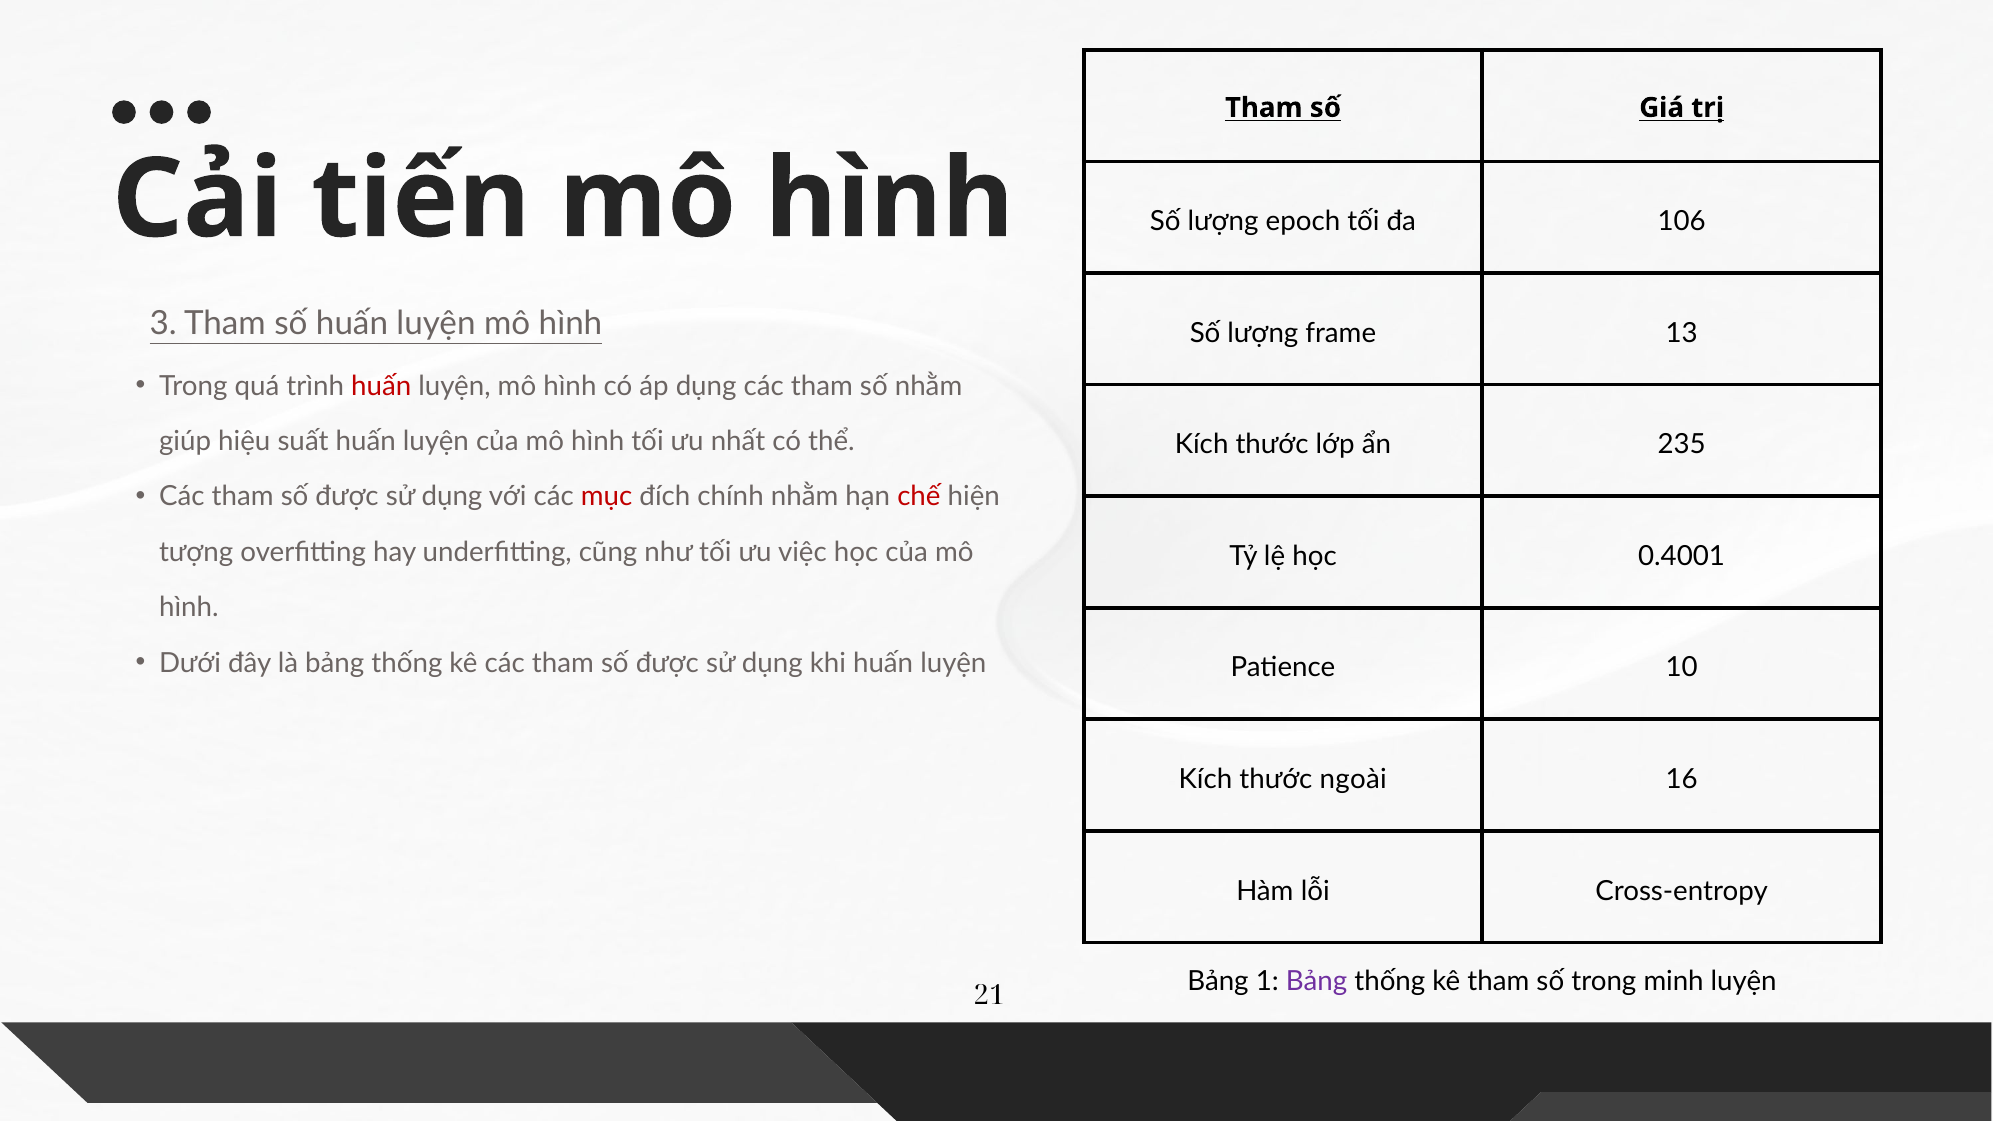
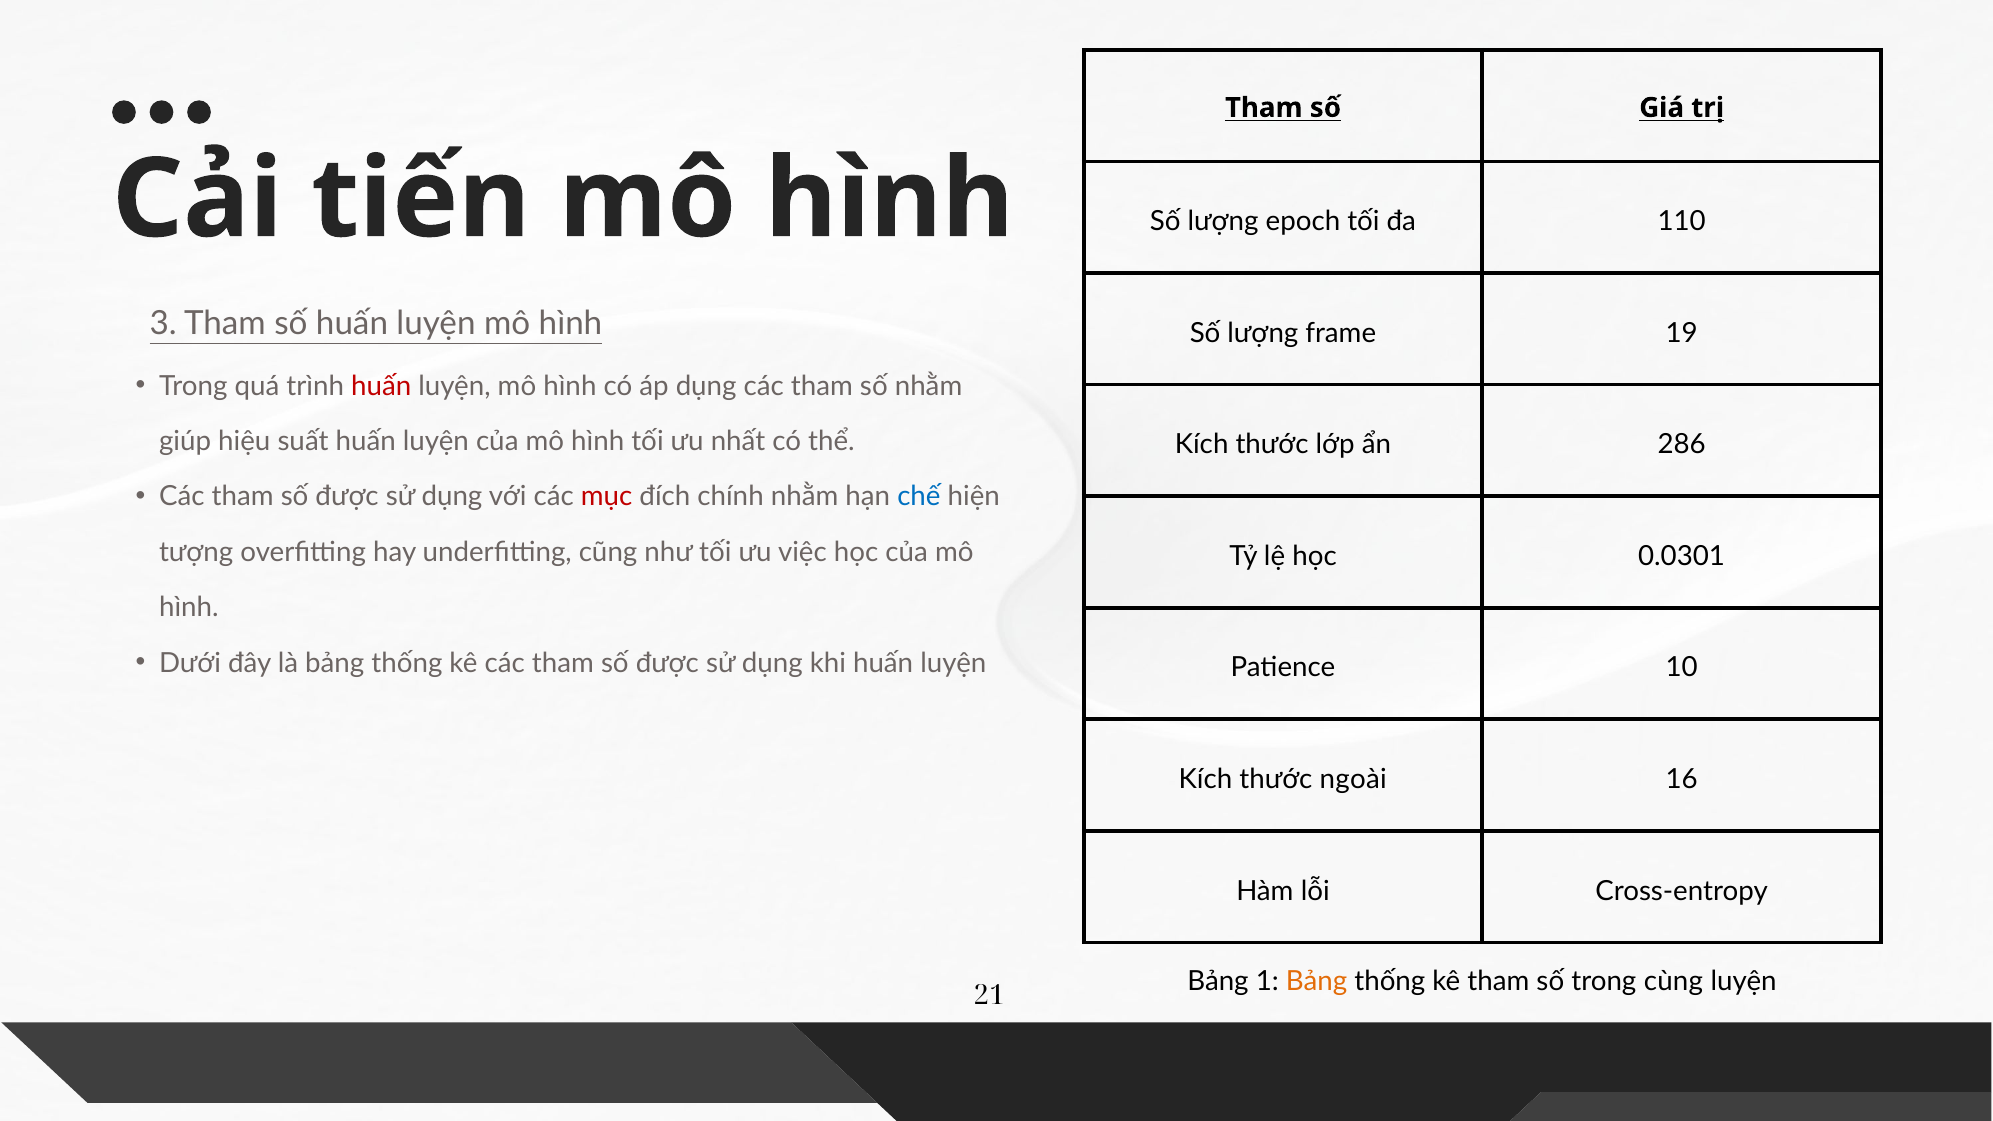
106: 106 -> 110
13: 13 -> 19
235: 235 -> 286
chế colour: red -> blue
0.4001: 0.4001 -> 0.0301
Bảng at (1317, 981) colour: purple -> orange
minh: minh -> cùng
